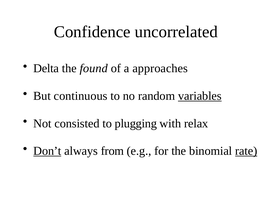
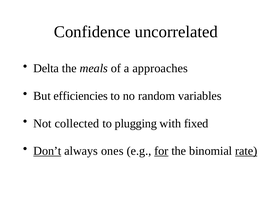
found: found -> meals
continuous: continuous -> efficiencies
variables underline: present -> none
consisted: consisted -> collected
relax: relax -> fixed
from: from -> ones
for underline: none -> present
